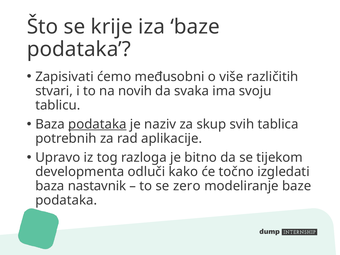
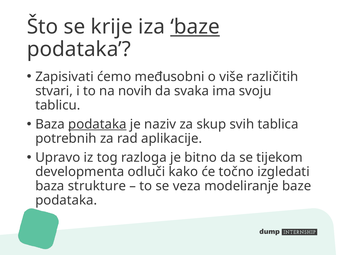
baze at (195, 27) underline: none -> present
nastavnik: nastavnik -> strukture
zero: zero -> veza
